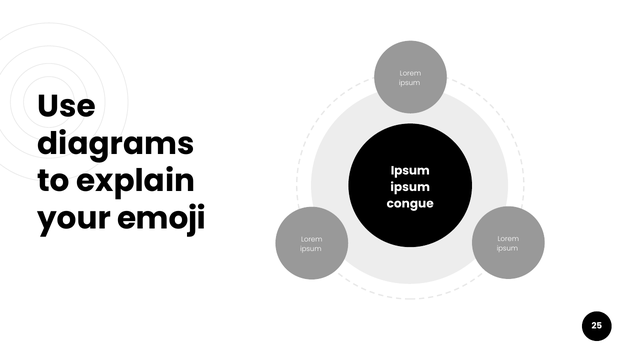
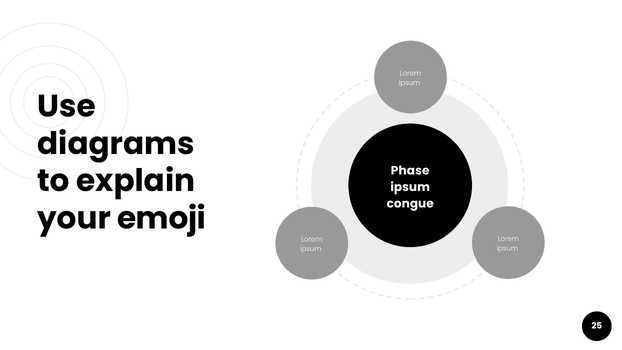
Ipsum at (410, 171): Ipsum -> Phase
